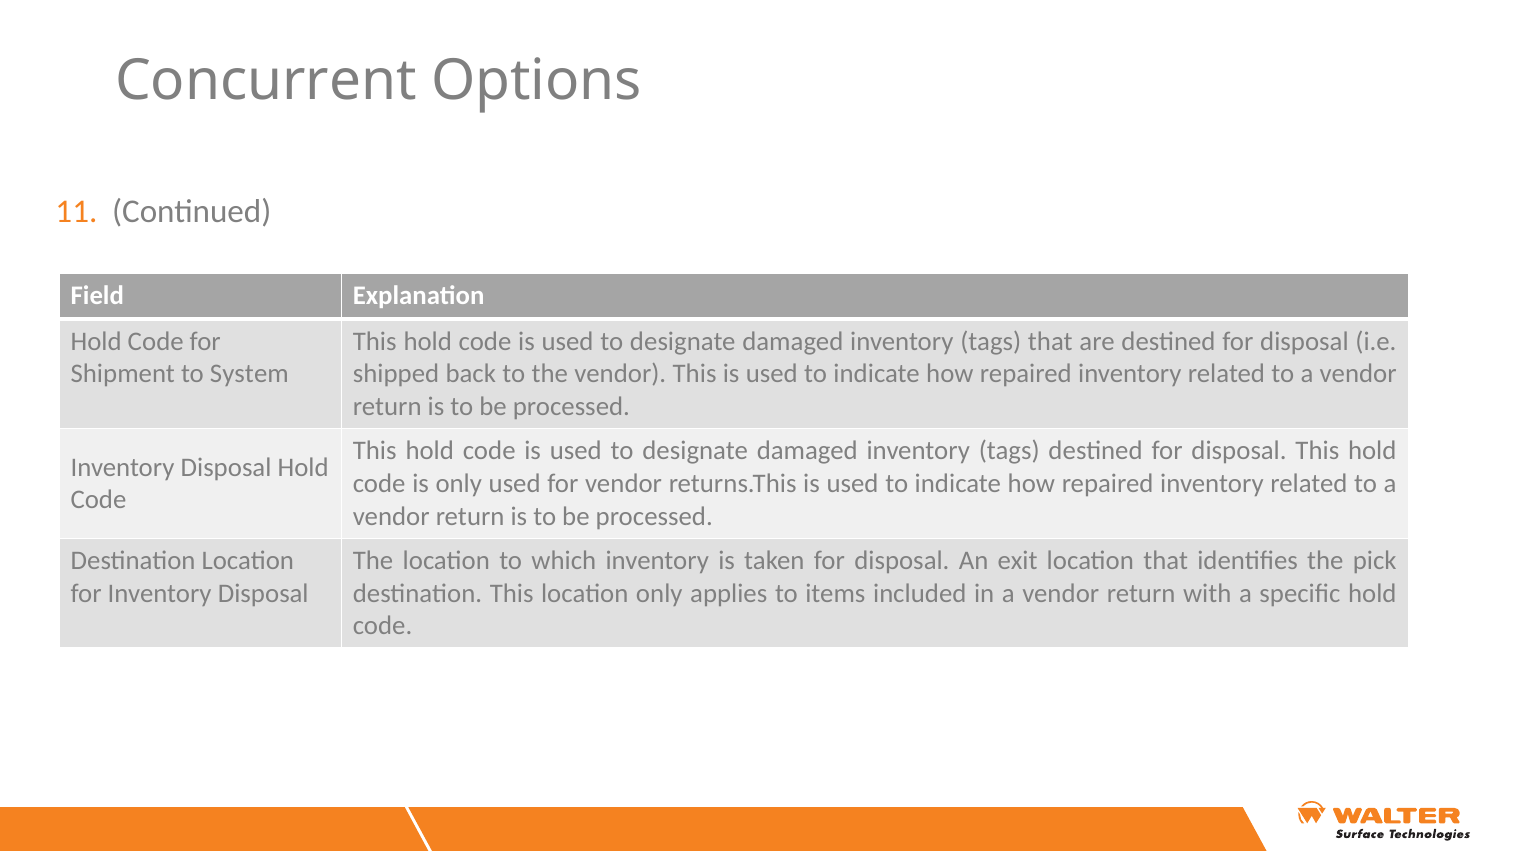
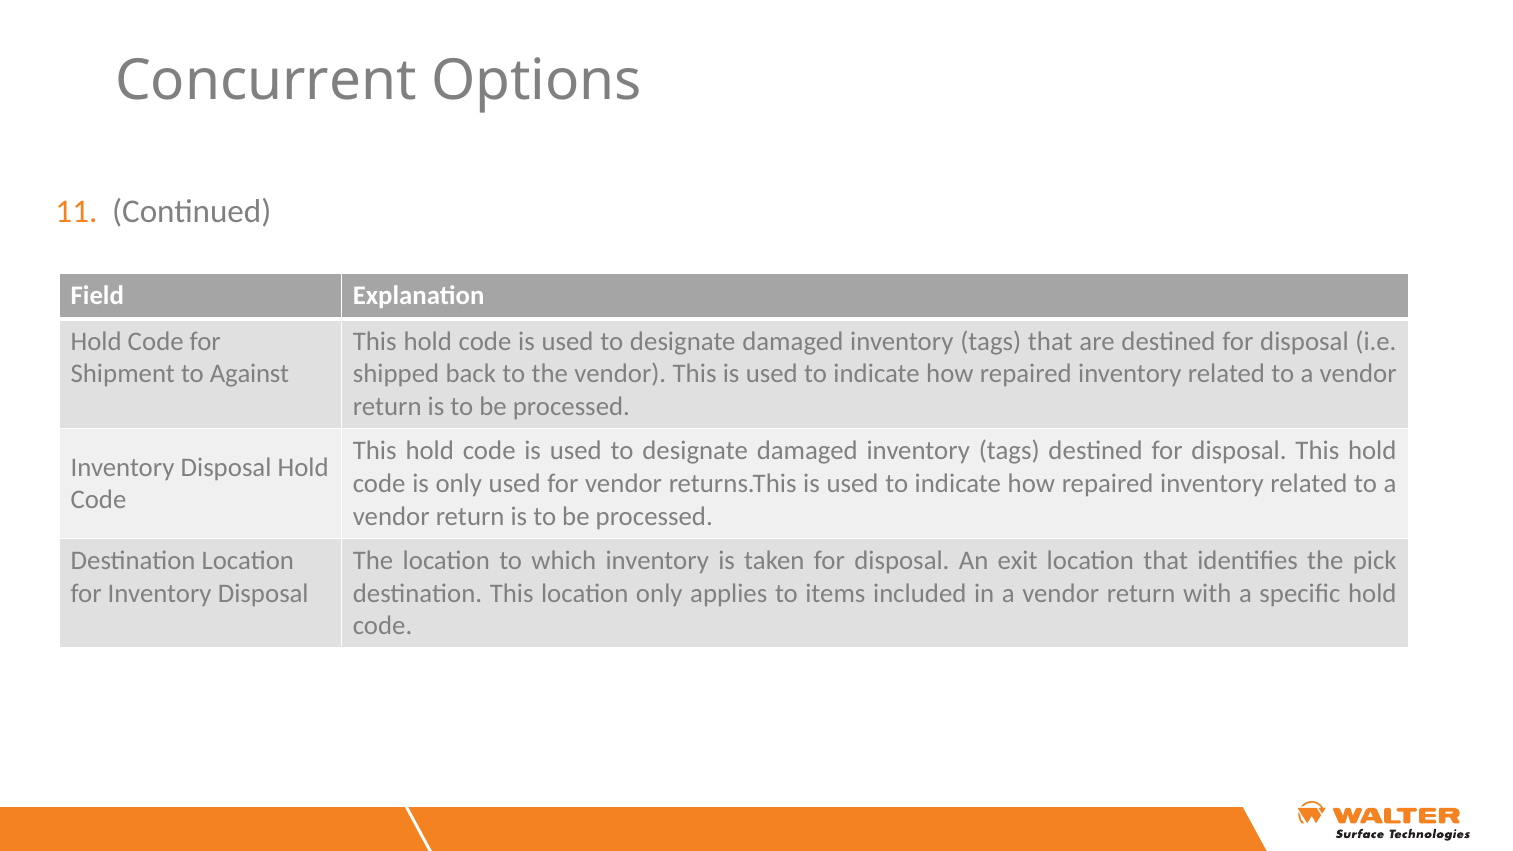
System: System -> Against
